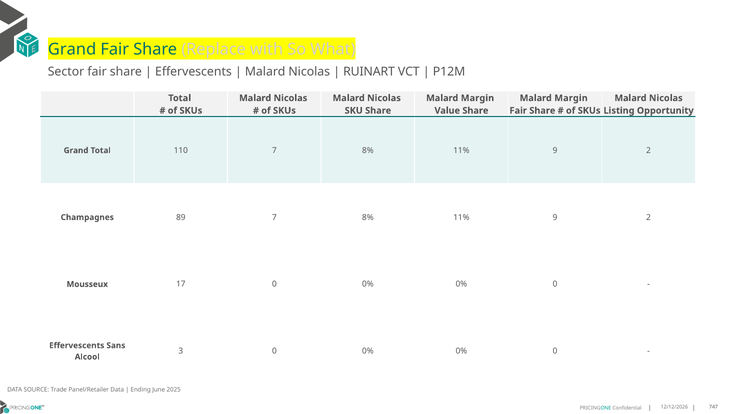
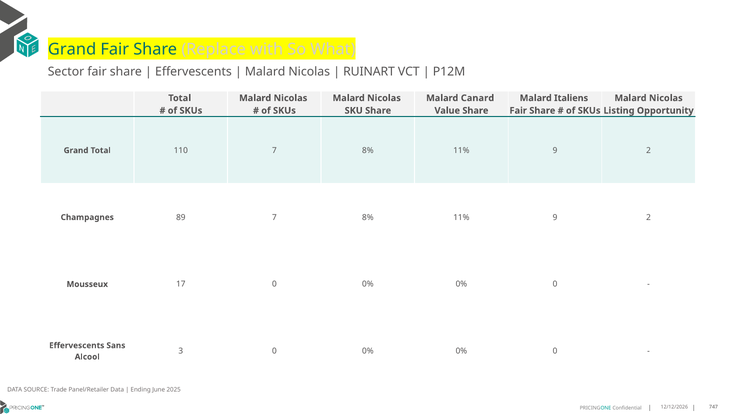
Margin at (477, 98): Margin -> Canard
Margin at (571, 98): Margin -> Italiens
